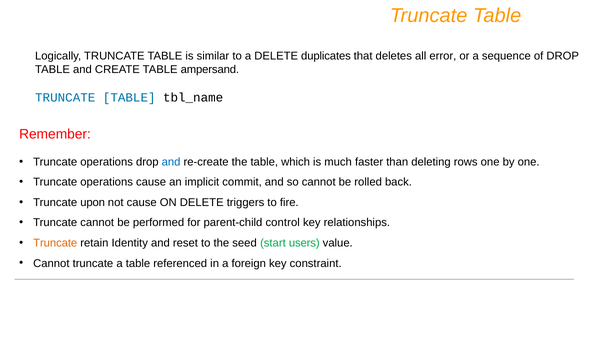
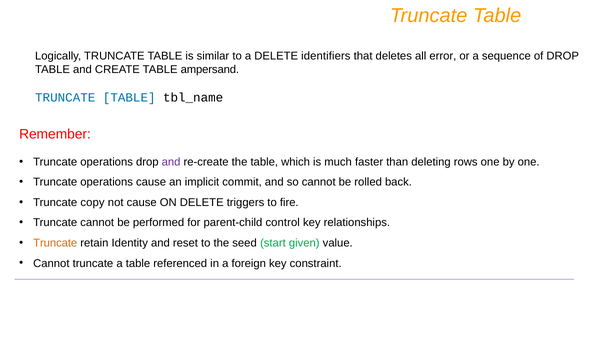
duplicates: duplicates -> identifiers
and at (171, 162) colour: blue -> purple
upon: upon -> copy
users: users -> given
